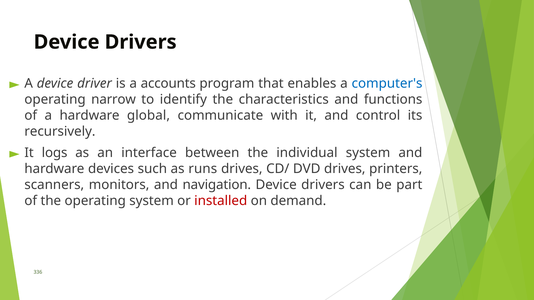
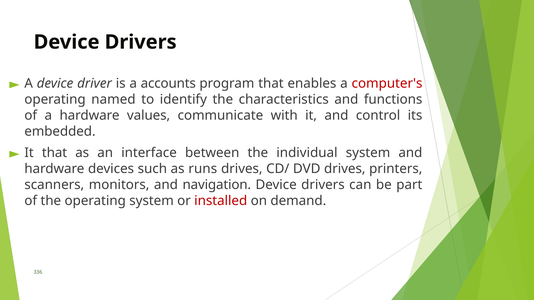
computer's colour: blue -> red
narrow: narrow -> named
global: global -> values
recursively: recursively -> embedded
It logs: logs -> that
